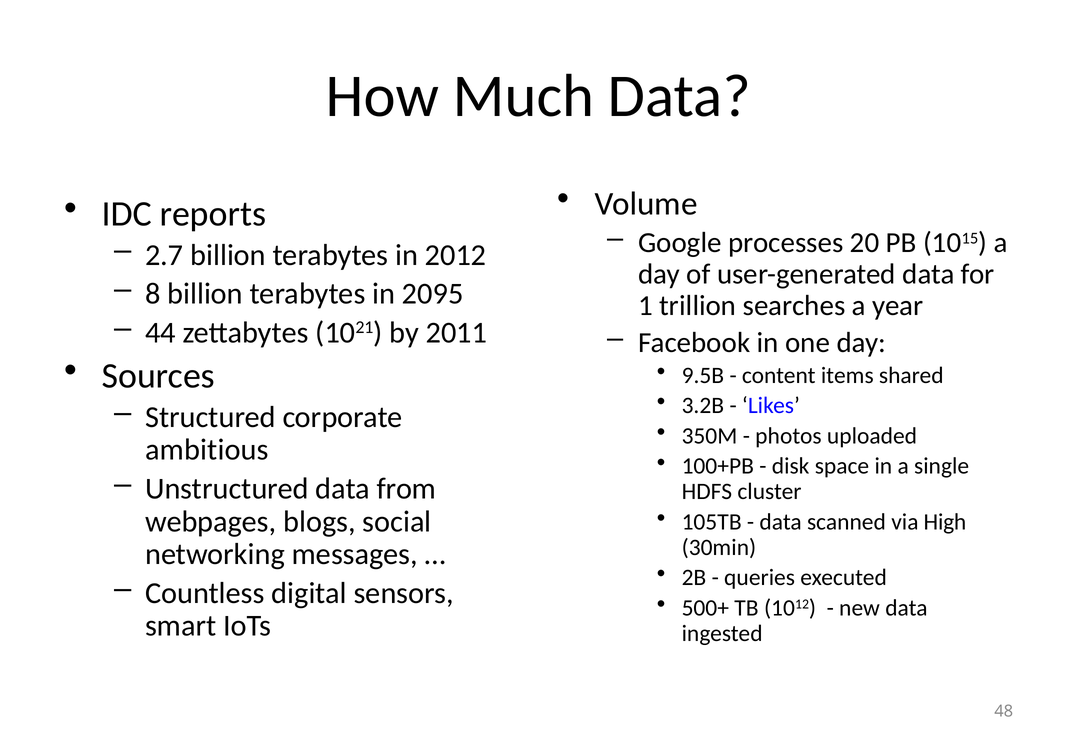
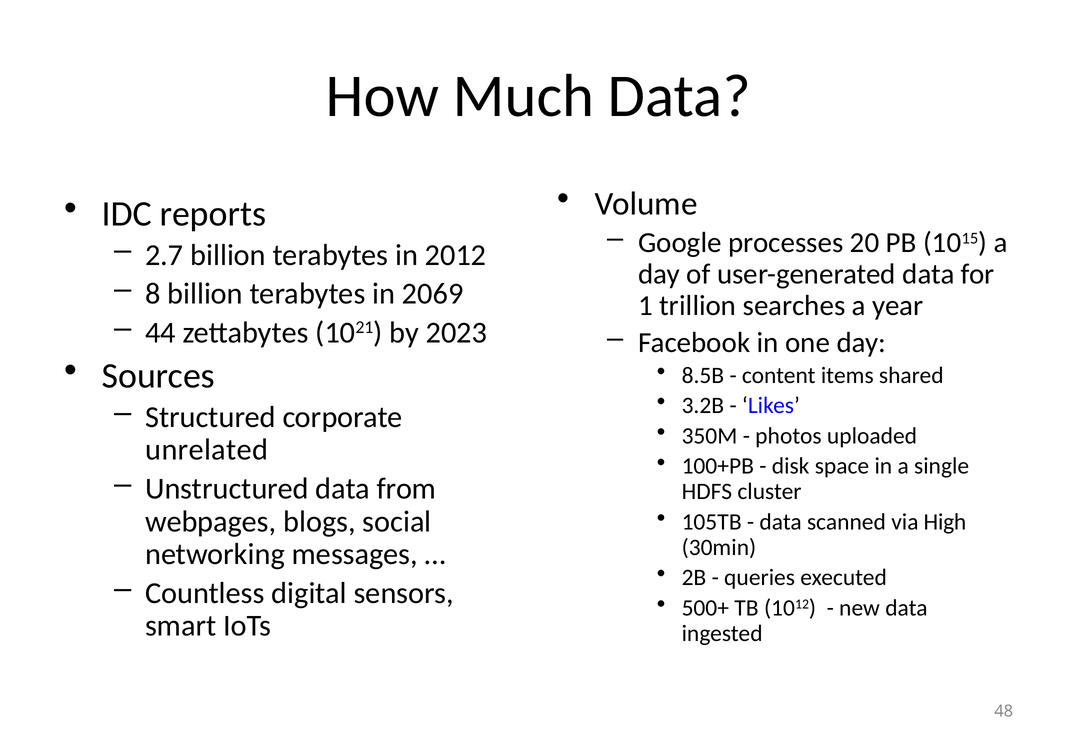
2095: 2095 -> 2069
2011: 2011 -> 2023
9.5B: 9.5B -> 8.5B
ambitious: ambitious -> unrelated
